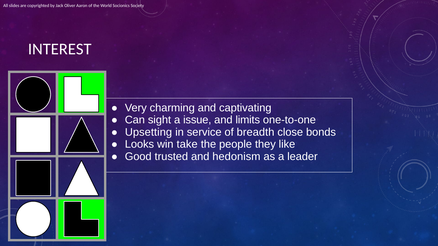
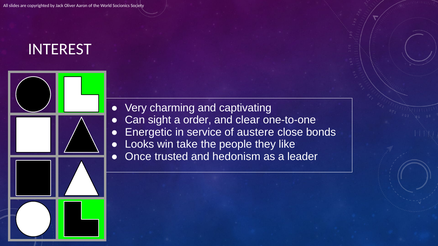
issue: issue -> order
limits: limits -> clear
Upsetting: Upsetting -> Energetic
breadth: breadth -> austere
Good: Good -> Once
